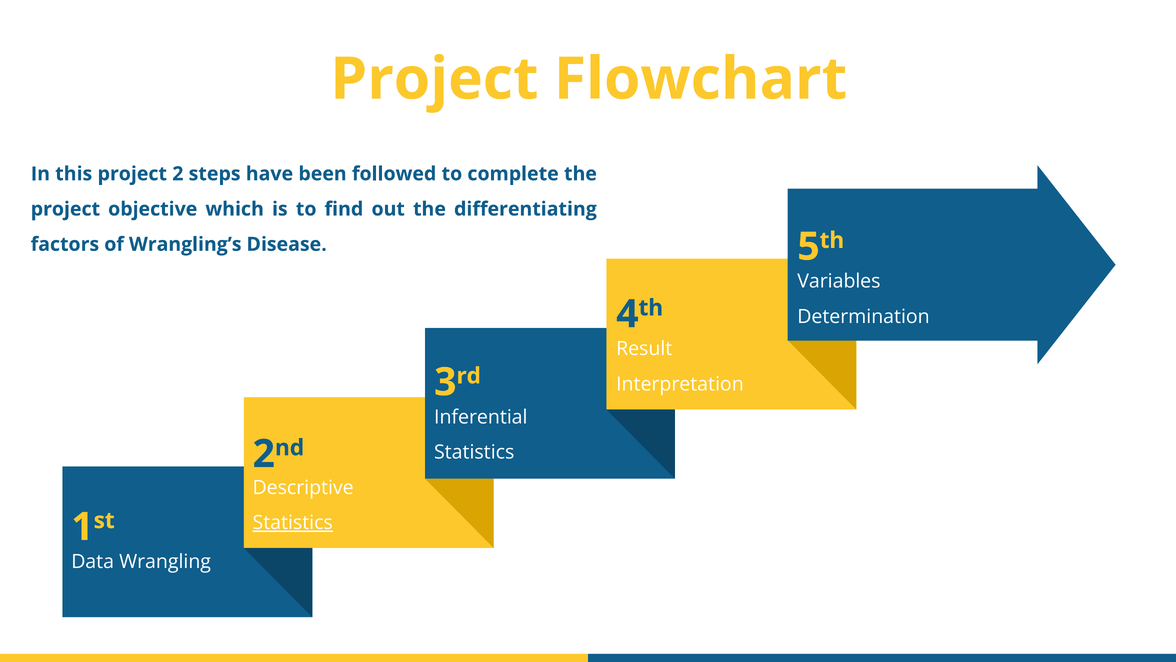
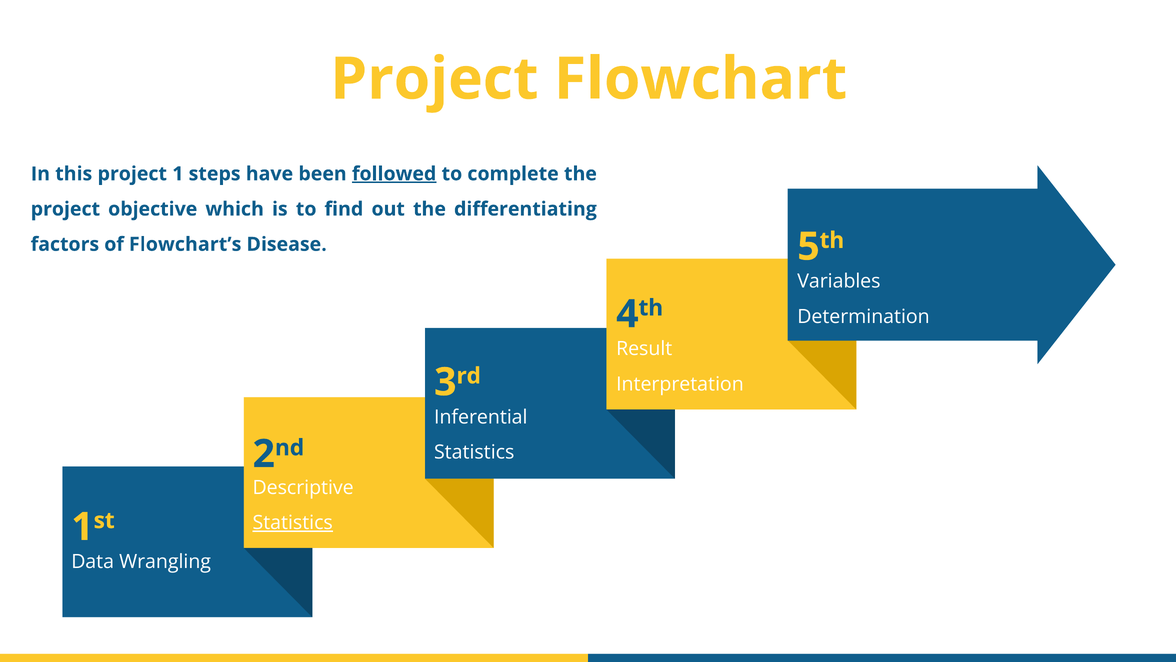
2: 2 -> 1
followed underline: none -> present
Wrangling’s: Wrangling’s -> Flowchart’s
